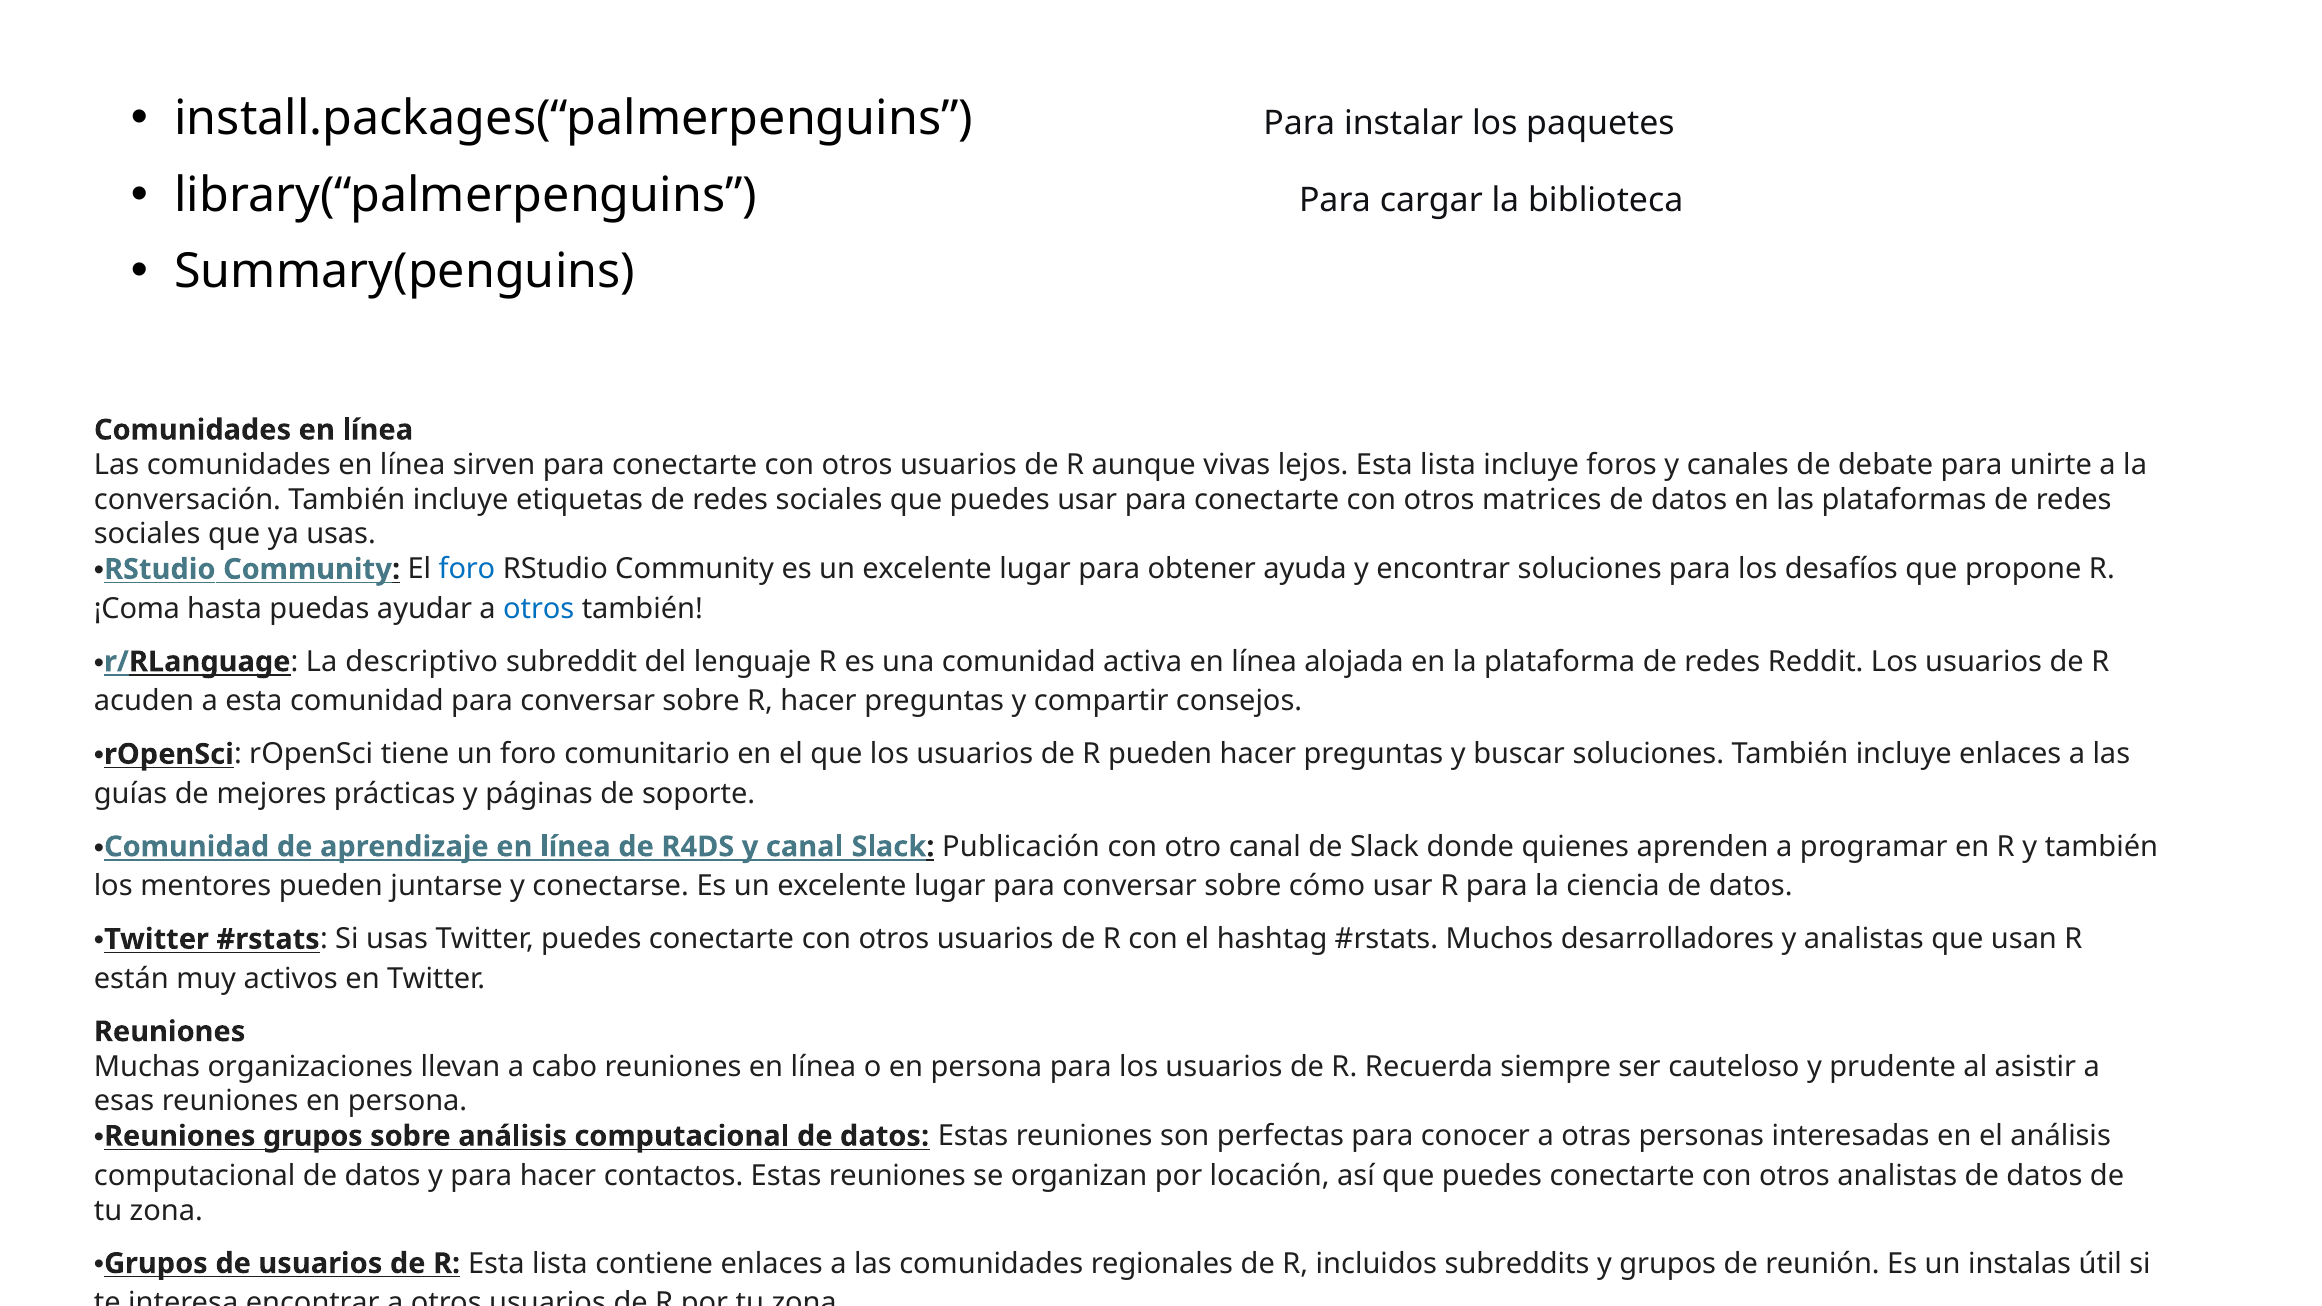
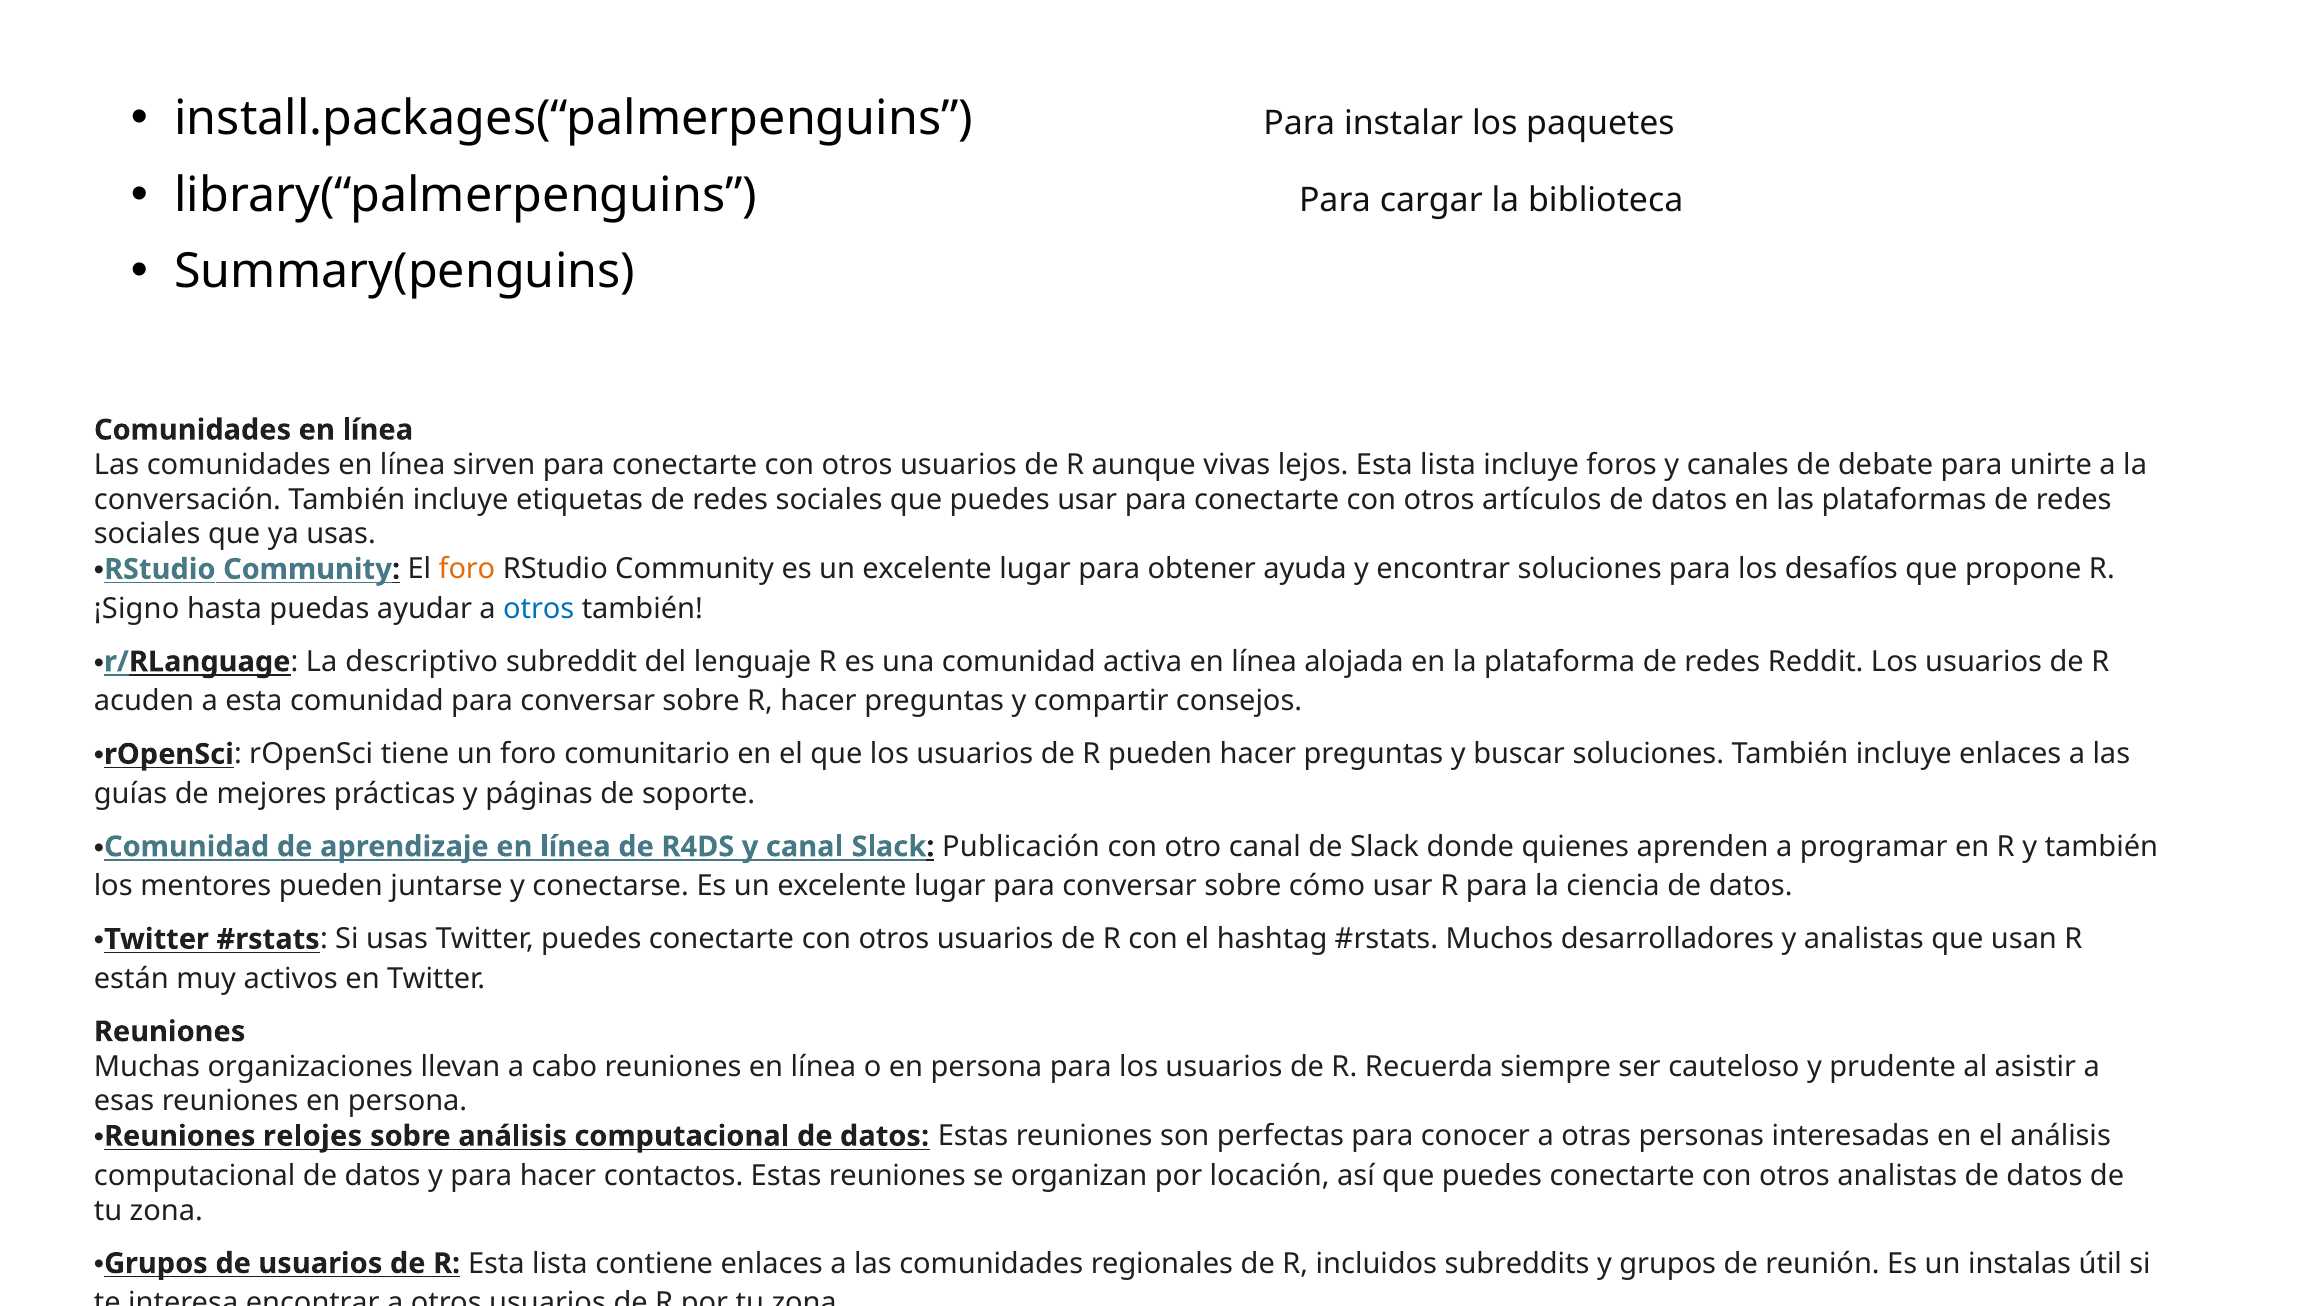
matrices: matrices -> artículos
foro at (467, 569) colour: blue -> orange
¡Coma: ¡Coma -> ¡Signo
Reuniones grupos: grupos -> relojes
